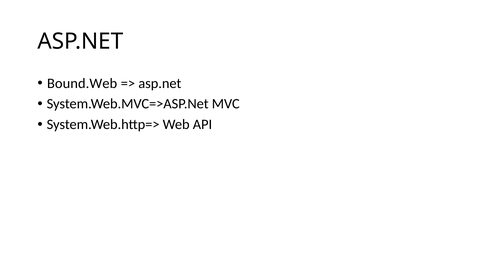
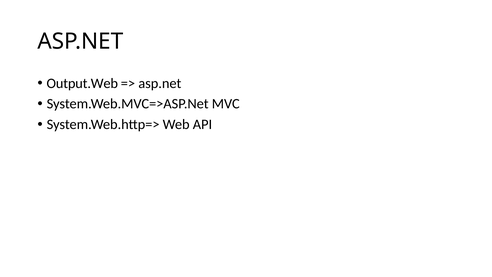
Bound.Web: Bound.Web -> Output.Web
